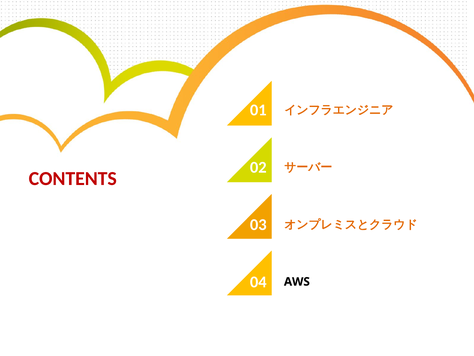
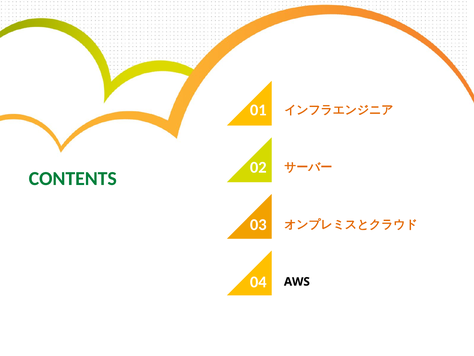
CONTENTS colour: red -> green
